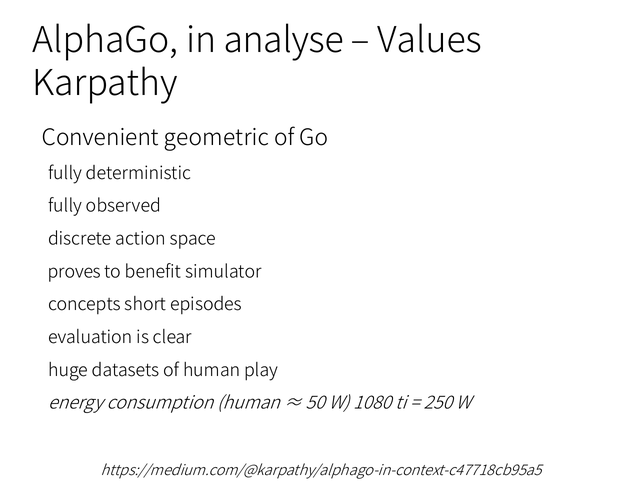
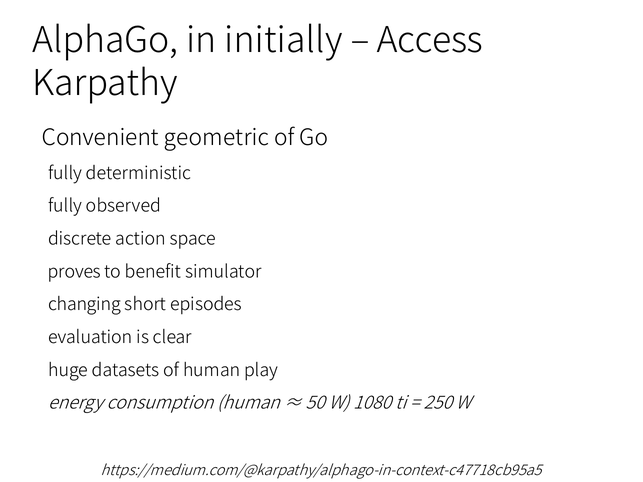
analyse: analyse -> initially
Values: Values -> Access
concepts: concepts -> changing
